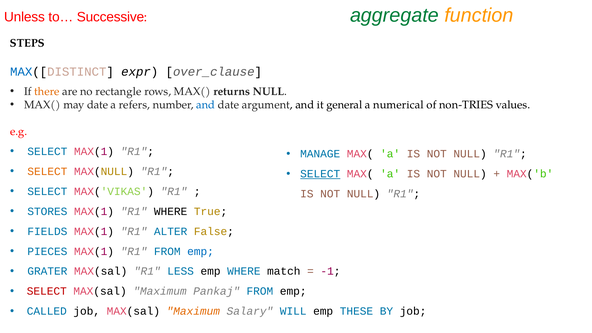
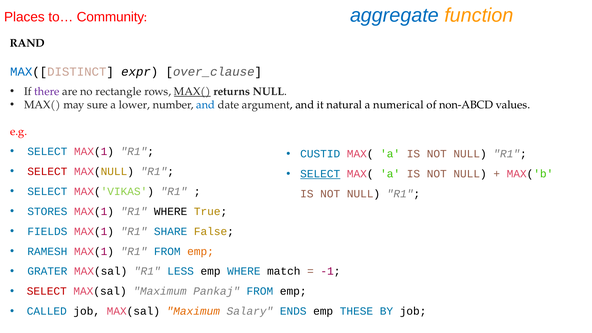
Unless: Unless -> Places
Successive: Successive -> Community
aggregate colour: green -> blue
STEPS: STEPS -> RAND
there colour: orange -> purple
MAX( at (192, 91) underline: none -> present
may date: date -> sure
refers: refers -> lower
general: general -> natural
non-TRIES: non-TRIES -> non-ABCD
MANAGE: MANAGE -> CUSTID
SELECT at (47, 171) colour: orange -> red
ALTER: ALTER -> SHARE
PIECES: PIECES -> RAMESH
emp at (201, 251) colour: blue -> orange
WILL: WILL -> ENDS
